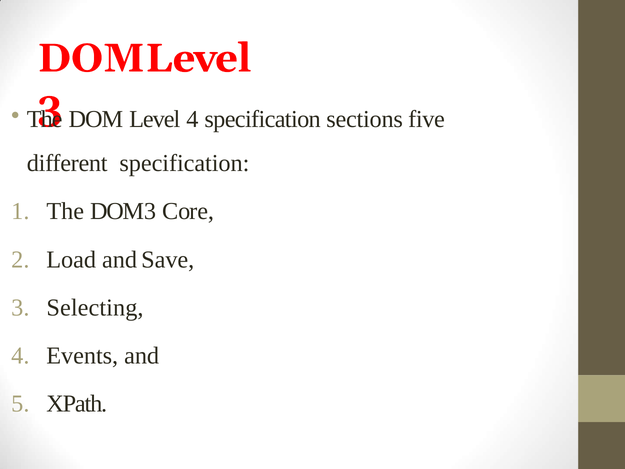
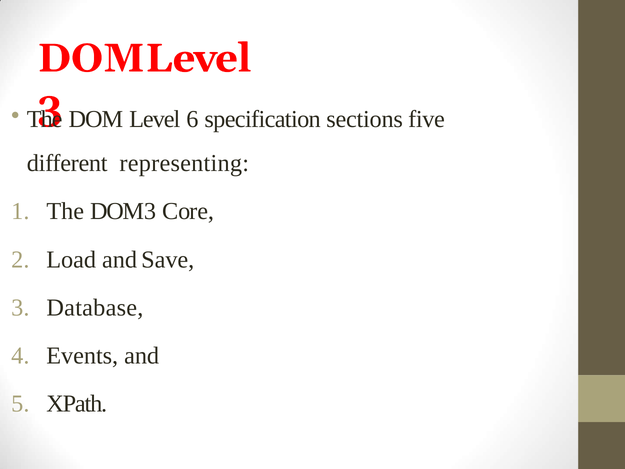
Level 4: 4 -> 6
different specification: specification -> representing
Selecting: Selecting -> Database
